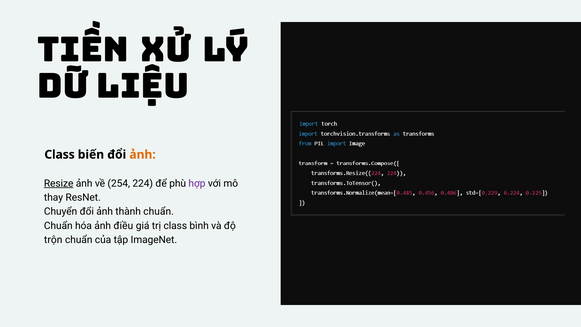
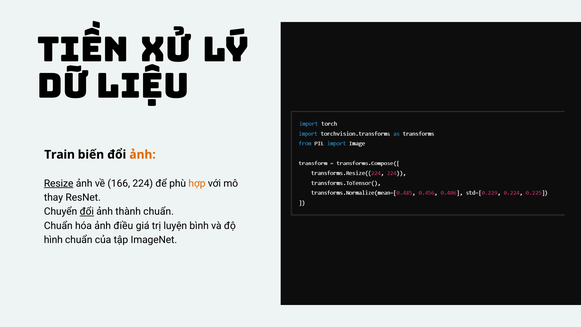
Class at (60, 155): Class -> Train
254: 254 -> 166
hợp colour: purple -> orange
đổi at (87, 212) underline: none -> present
trị class: class -> luyện
trộn: trộn -> hình
